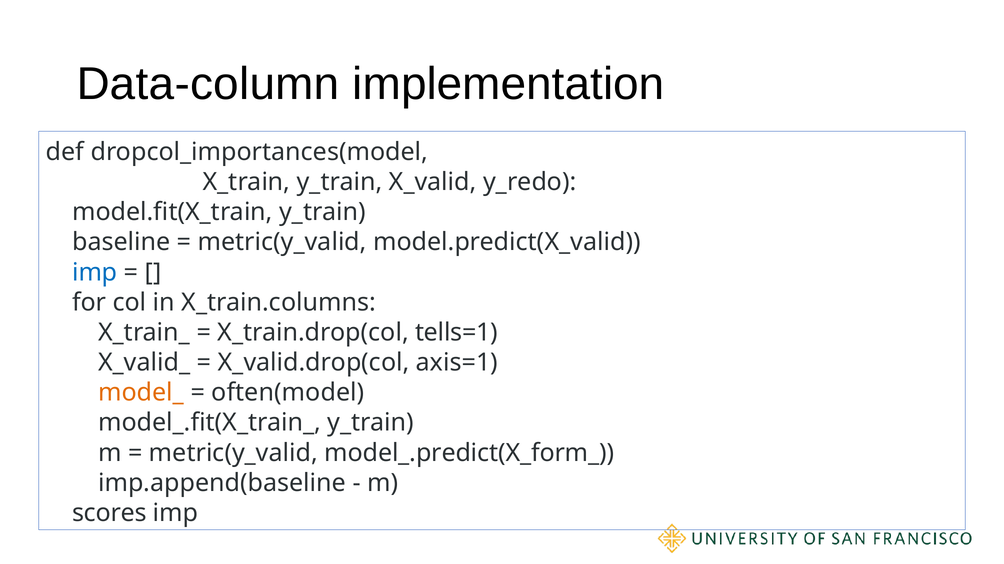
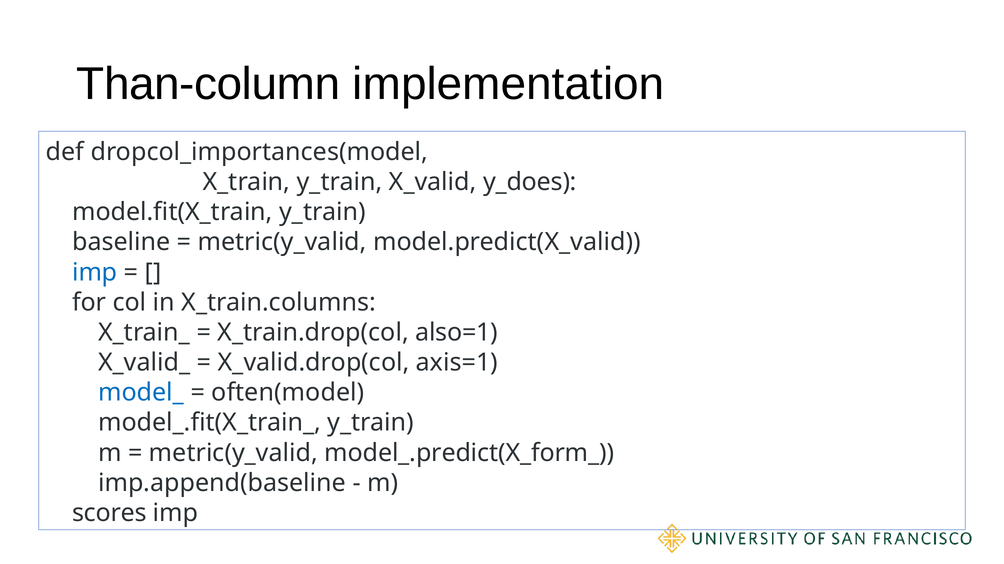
Data-column: Data-column -> Than-column
y_redo: y_redo -> y_does
tells=1: tells=1 -> also=1
model_ colour: orange -> blue
